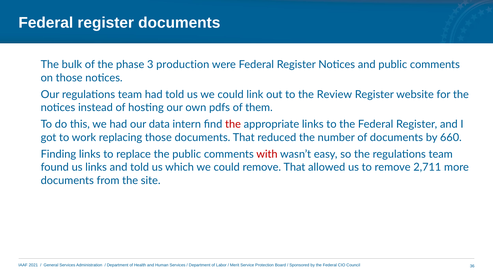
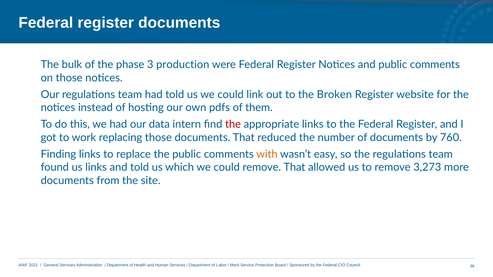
Review: Review -> Broken
660: 660 -> 760
with colour: red -> orange
2,711: 2,711 -> 3,273
